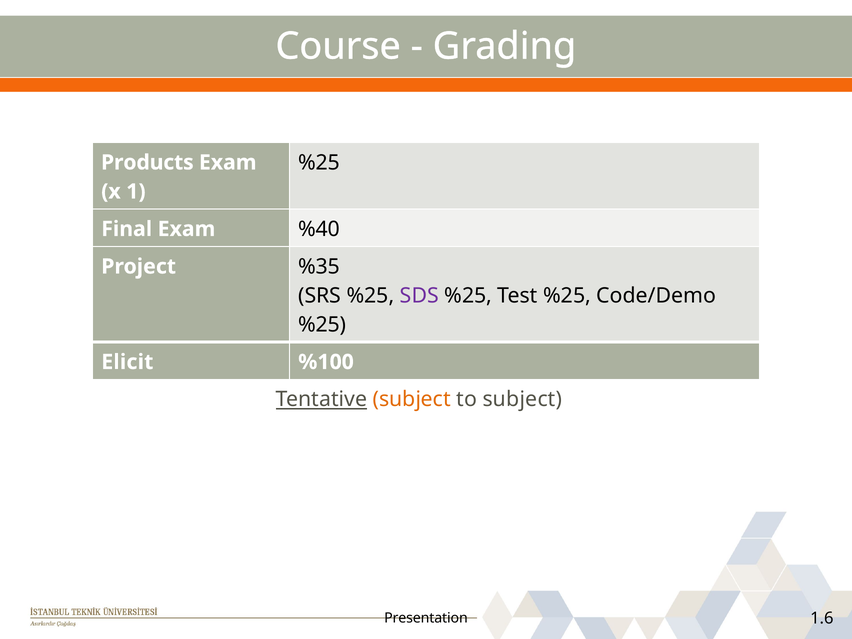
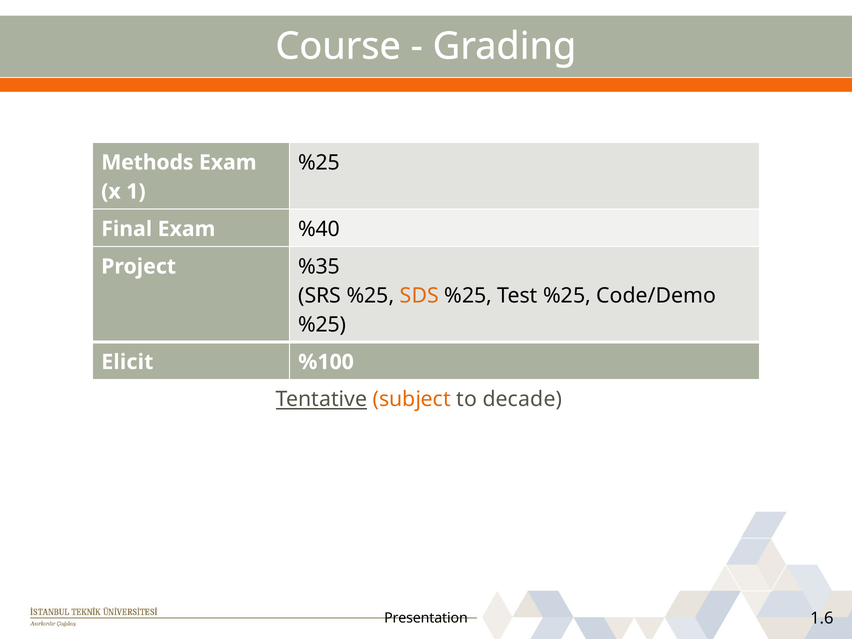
Products: Products -> Methods
SDS colour: purple -> orange
to subject: subject -> decade
